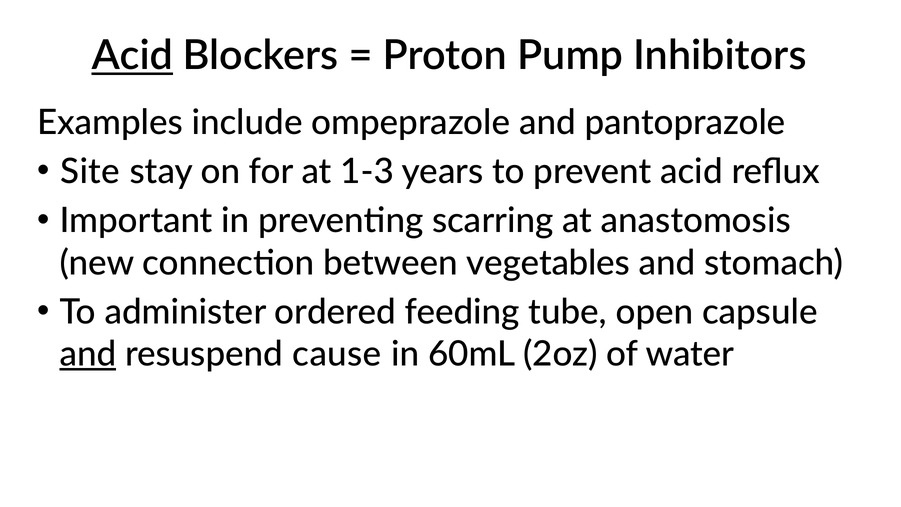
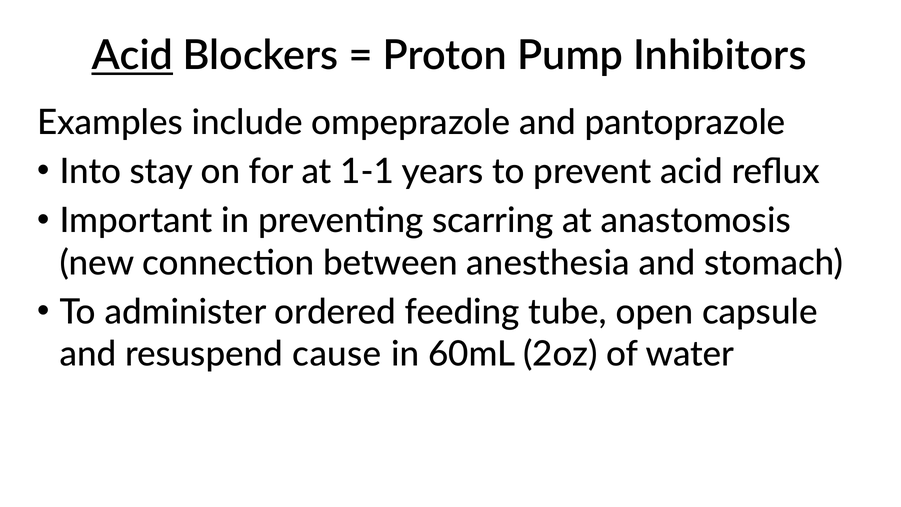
Site: Site -> Into
1-3: 1-3 -> 1-1
vegetables: vegetables -> anesthesia
and at (88, 354) underline: present -> none
